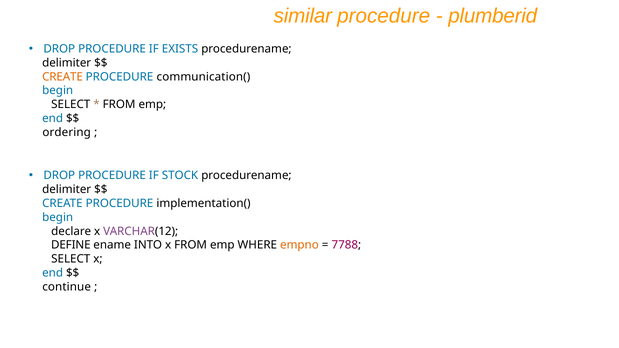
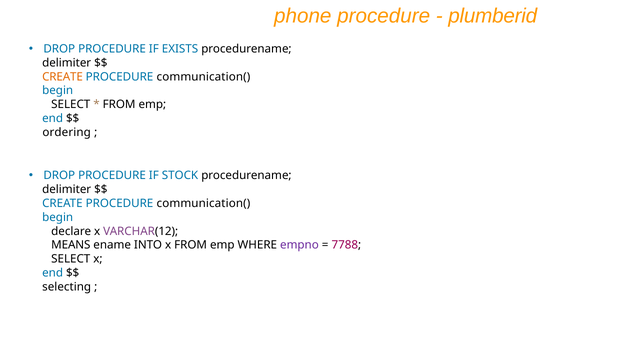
similar: similar -> phone
implementation( at (203, 203): implementation( -> communication(
DEFINE: DEFINE -> MEANS
empno colour: orange -> purple
continue: continue -> selecting
